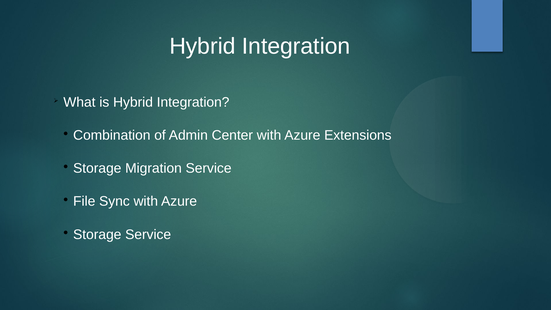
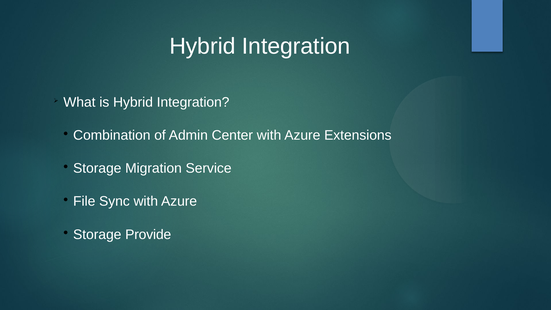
Storage Service: Service -> Provide
